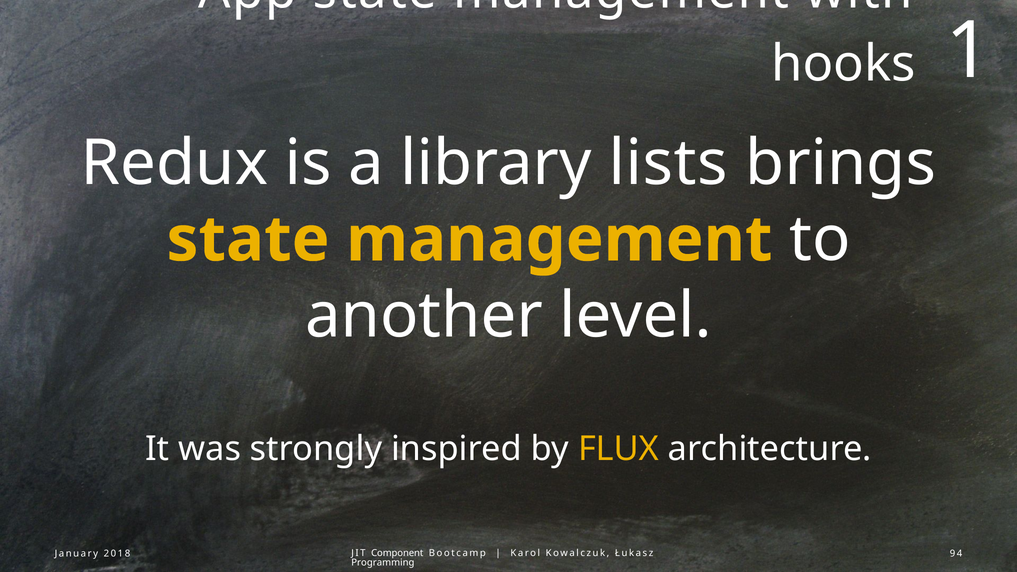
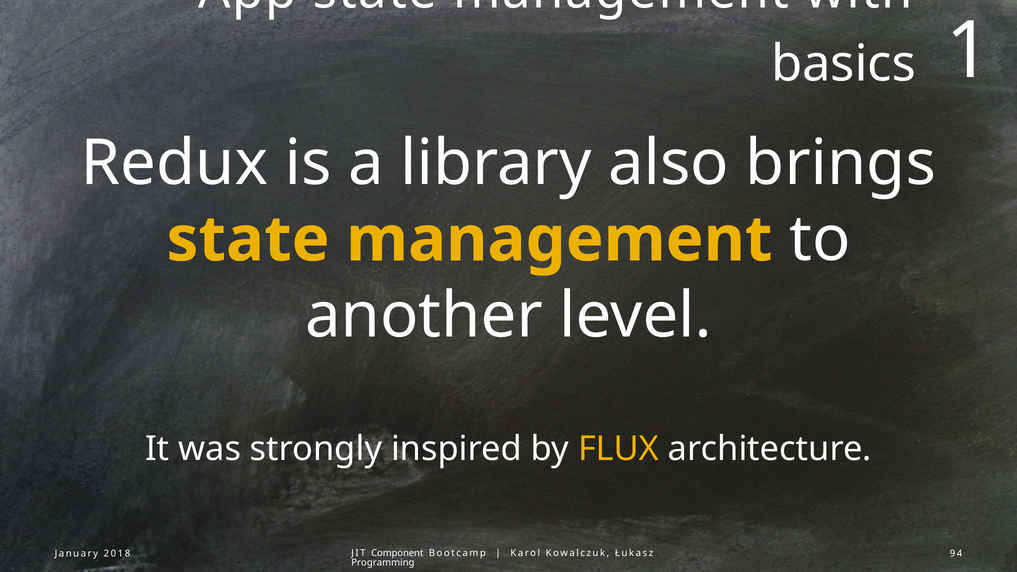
hooks: hooks -> basics
lists: lists -> also
